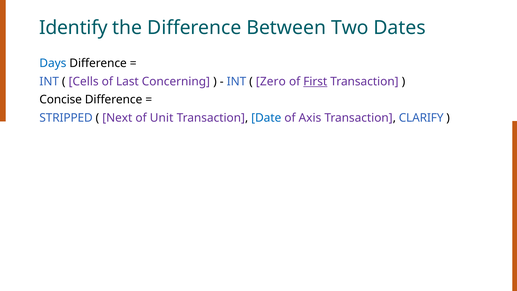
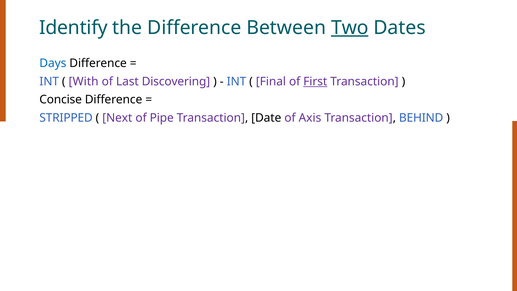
Two underline: none -> present
Cells: Cells -> With
Concerning: Concerning -> Discovering
Zero: Zero -> Final
Unit: Unit -> Pipe
Date colour: blue -> black
CLARIFY: CLARIFY -> BEHIND
